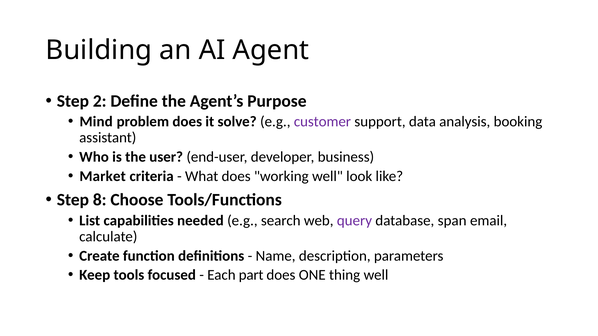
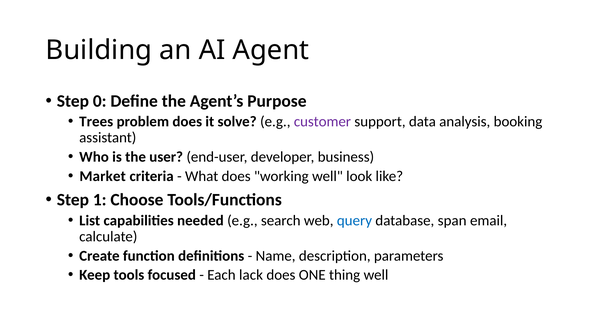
2: 2 -> 0
Mind: Mind -> Trees
8: 8 -> 1
query colour: purple -> blue
part: part -> lack
